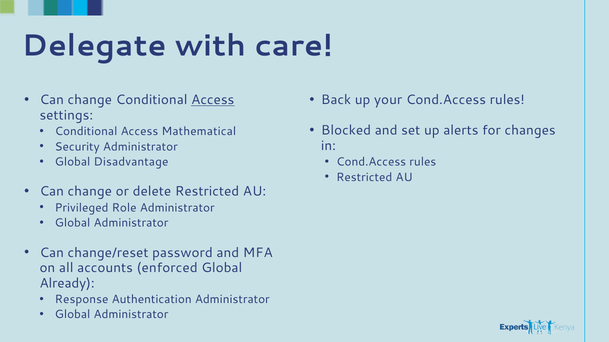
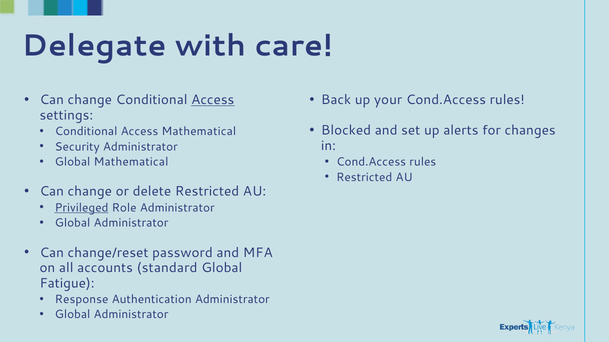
Global Disadvantage: Disadvantage -> Mathematical
Privileged underline: none -> present
enforced: enforced -> standard
Already: Already -> Fatigue
